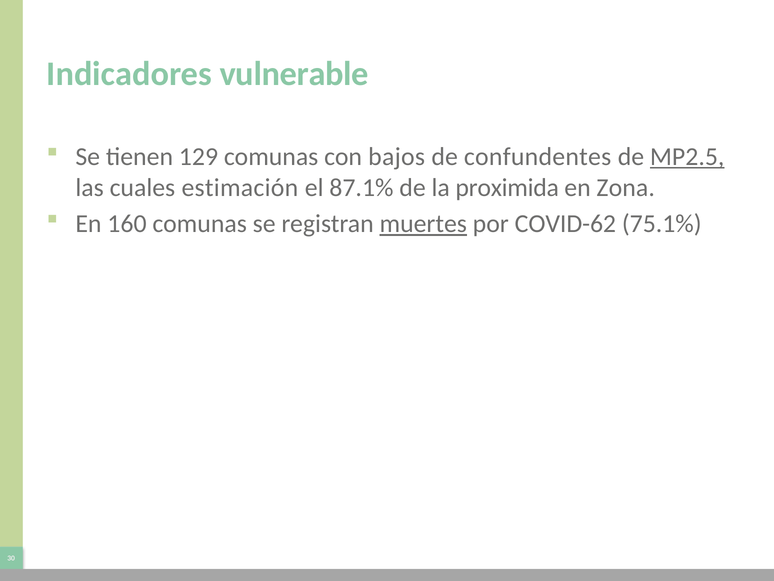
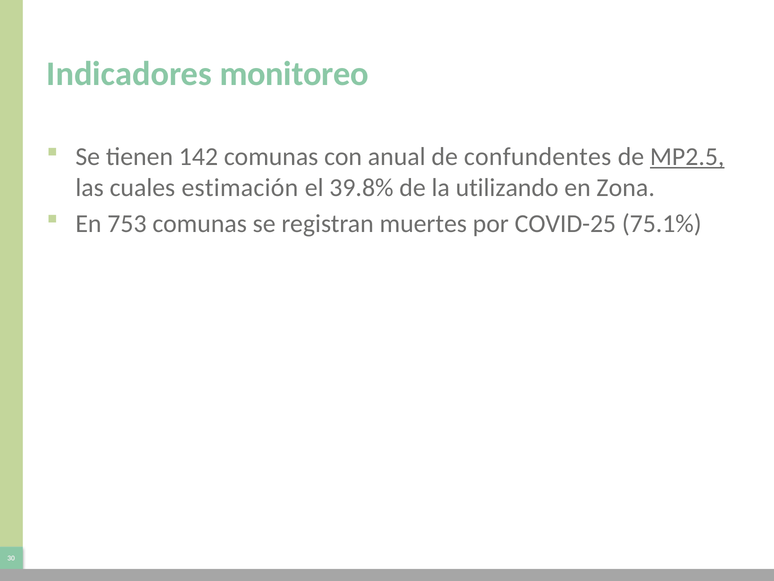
vulnerable: vulnerable -> monitoreo
129: 129 -> 142
bajos: bajos -> anual
87.1%: 87.1% -> 39.8%
proximida: proximida -> utilizando
160: 160 -> 753
muertes underline: present -> none
COVID-62: COVID-62 -> COVID-25
